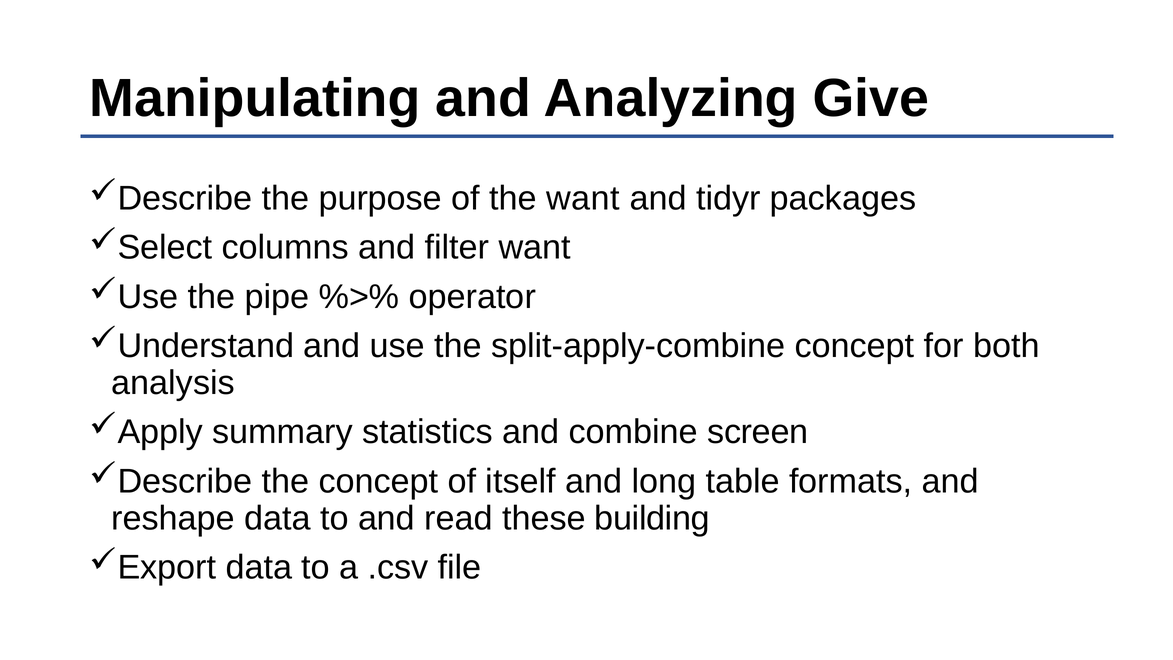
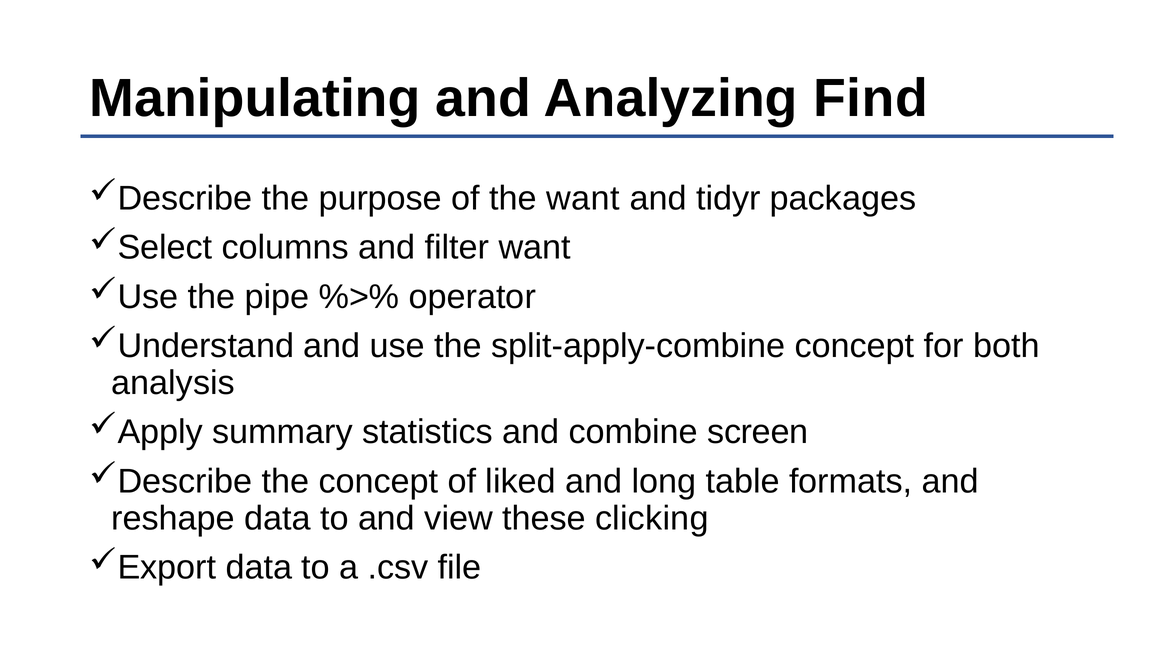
Give: Give -> Find
itself: itself -> liked
read: read -> view
building: building -> clicking
